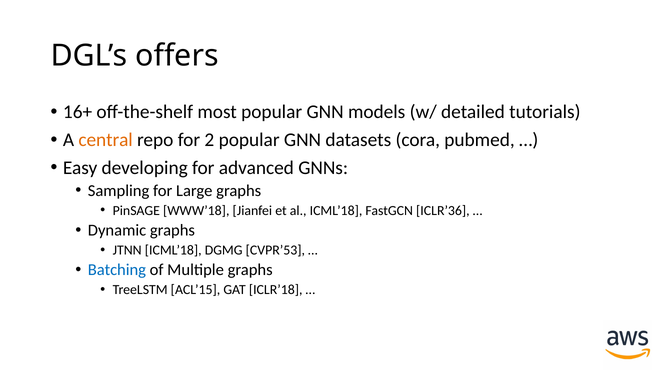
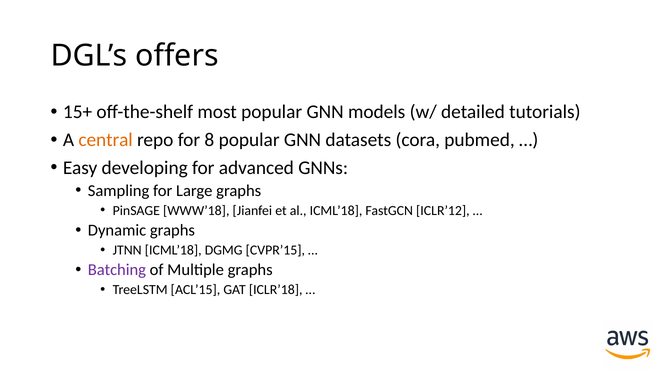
16+: 16+ -> 15+
2: 2 -> 8
ICLR’36: ICLR’36 -> ICLR’12
CVPR’53: CVPR’53 -> CVPR’15
Batching colour: blue -> purple
